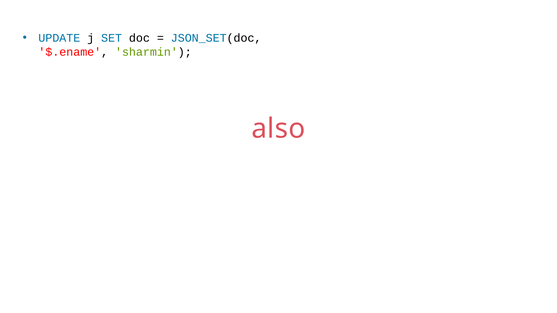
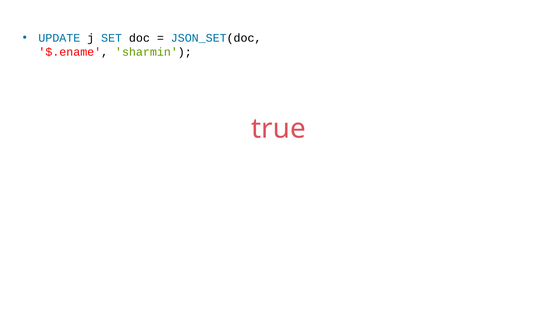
also: also -> true
